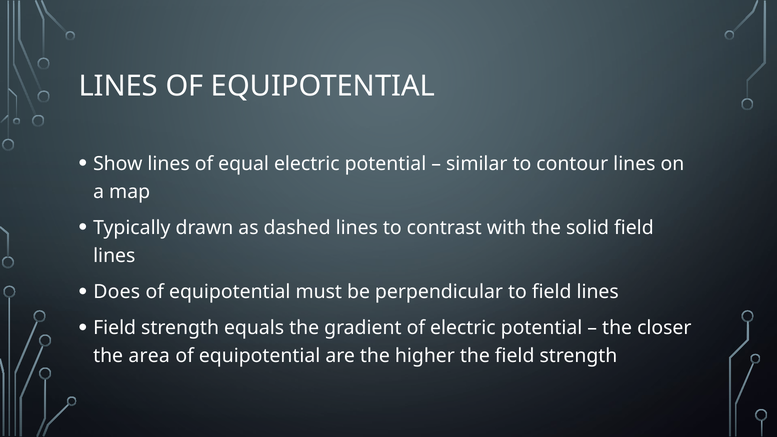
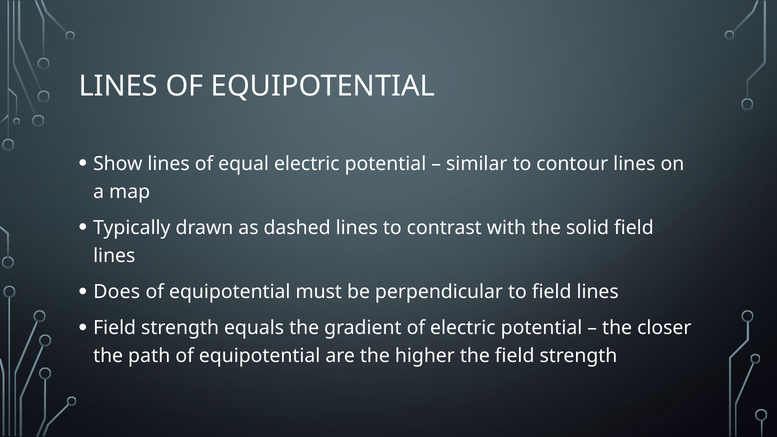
area: area -> path
